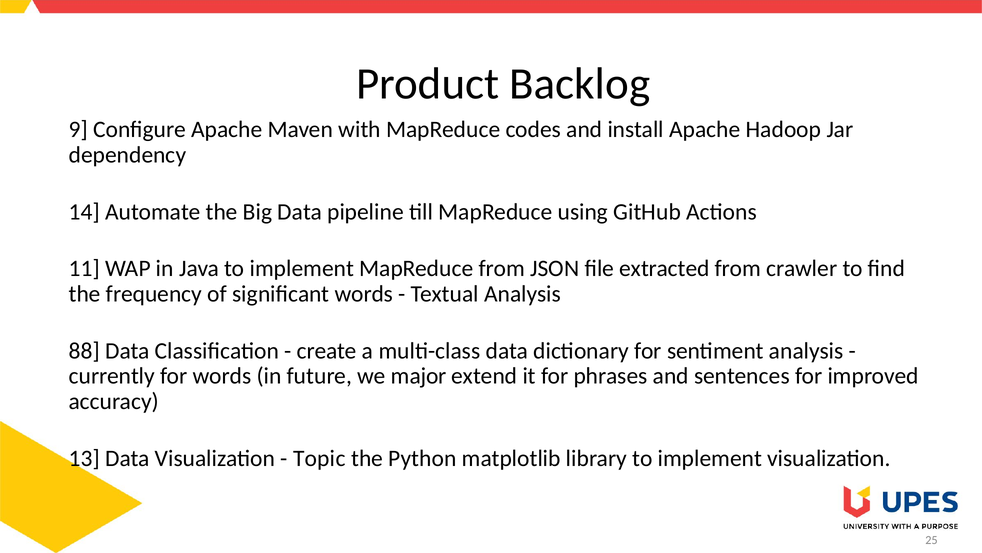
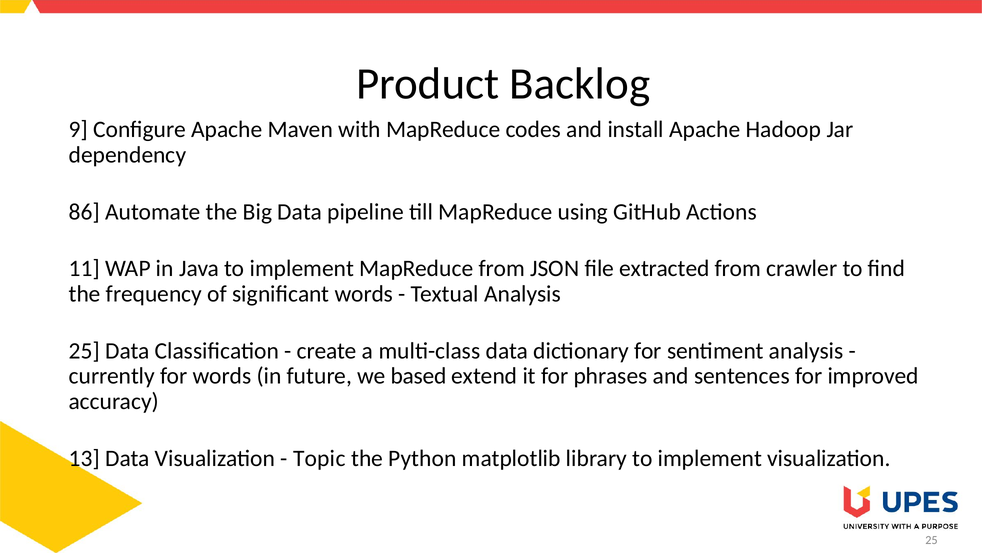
14: 14 -> 86
88 at (84, 350): 88 -> 25
major: major -> based
